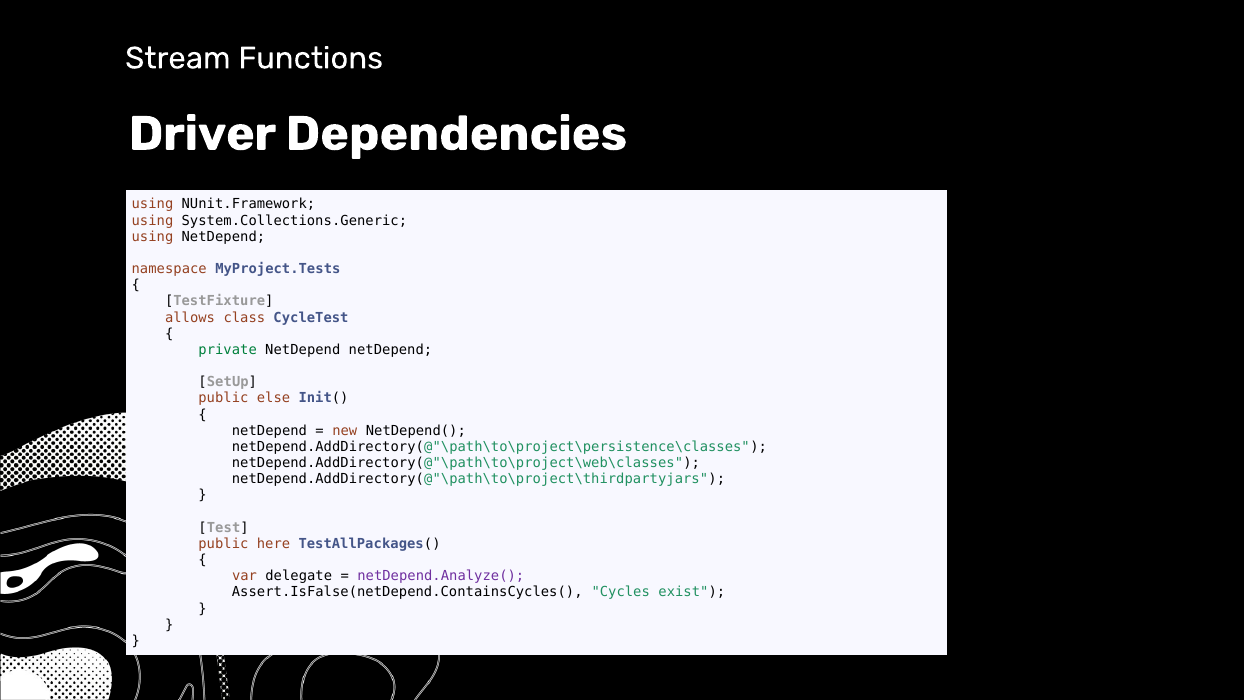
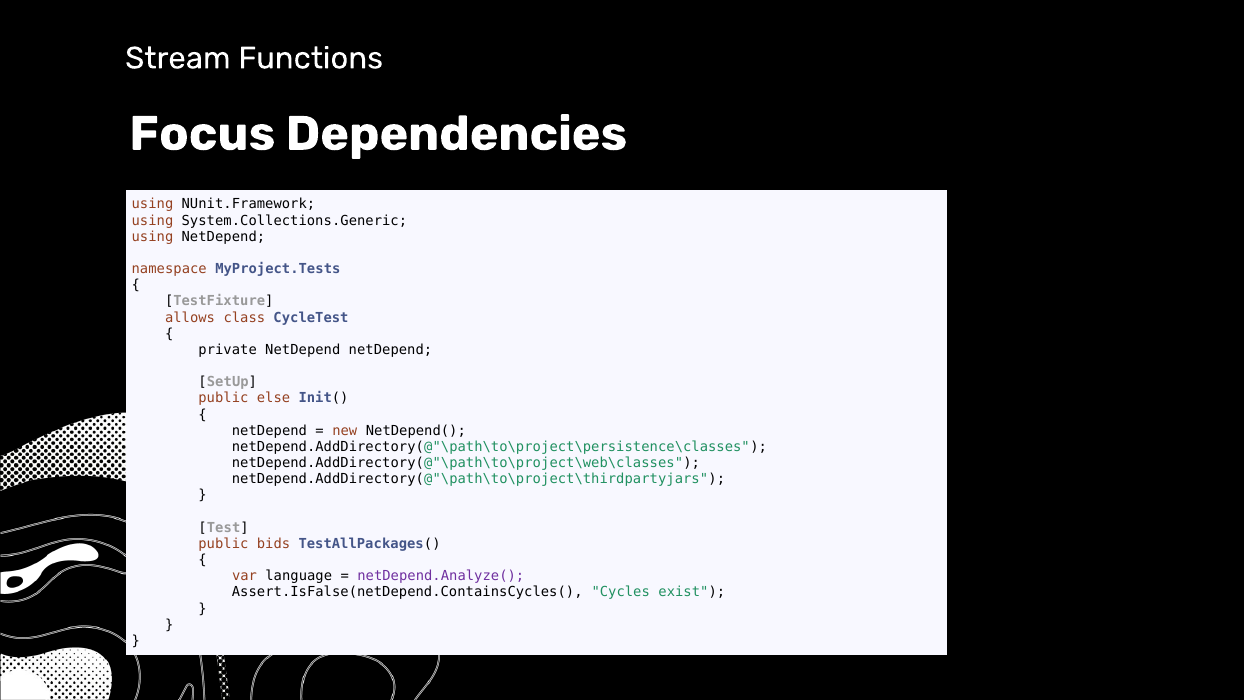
Driver: Driver -> Focus
private colour: green -> black
here: here -> bids
delegate: delegate -> language
